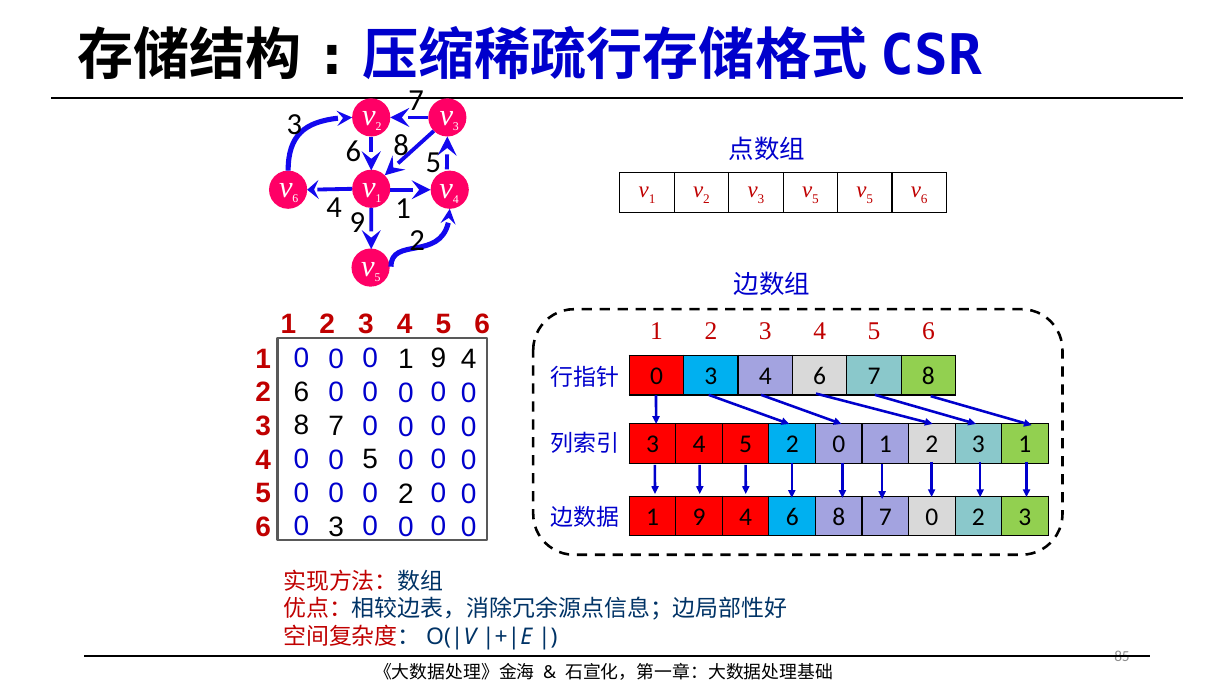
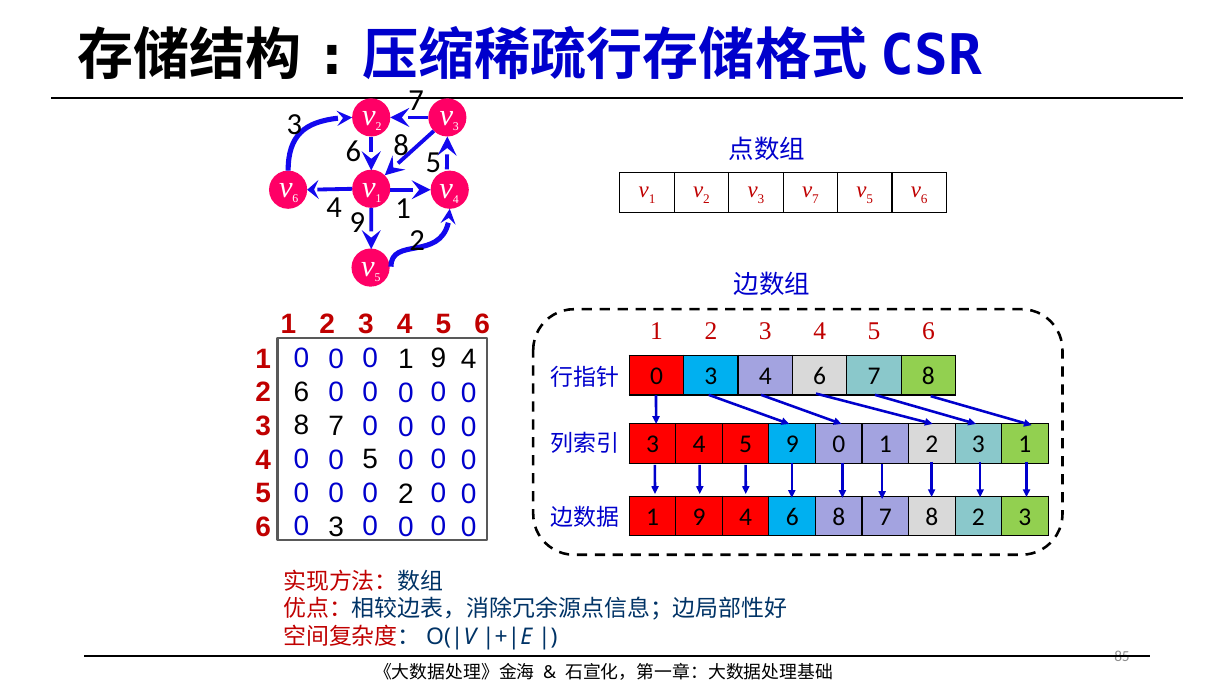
3 v 5: 5 -> 7
4 5 2: 2 -> 9
8 7 0: 0 -> 8
